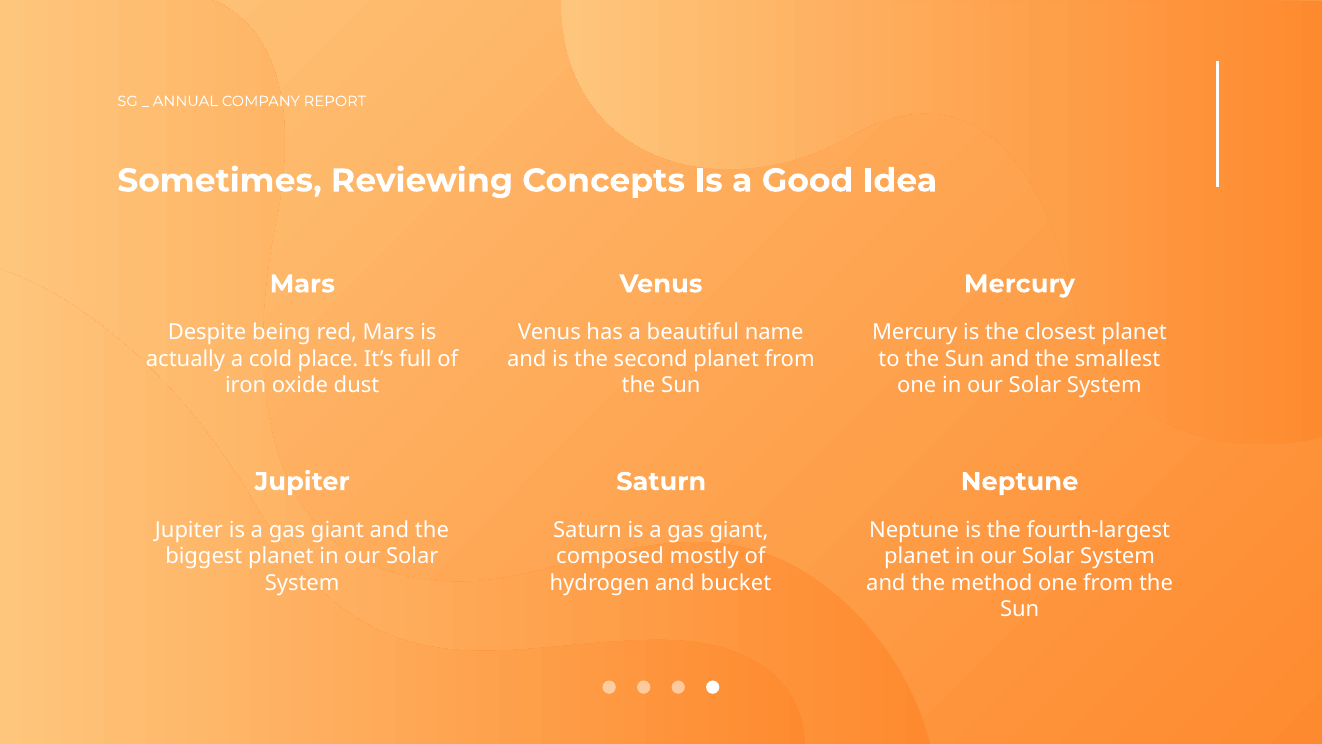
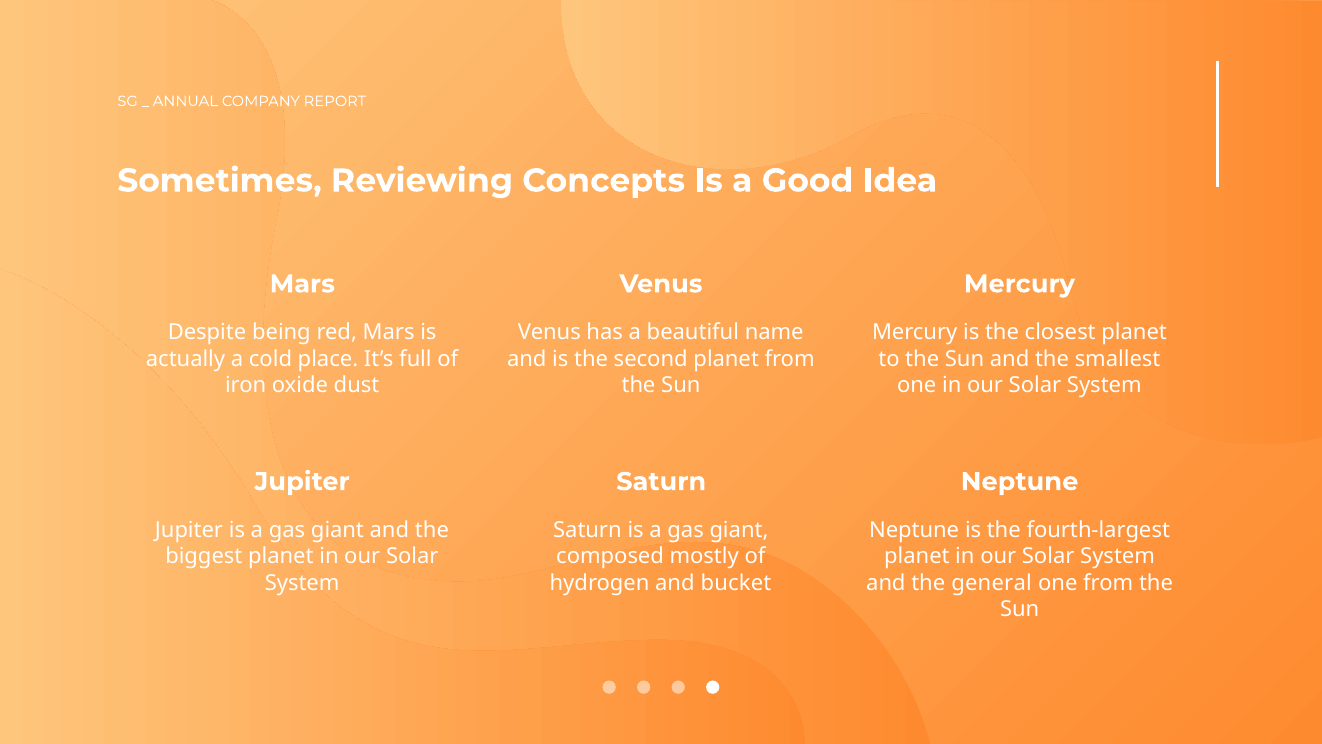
method: method -> general
